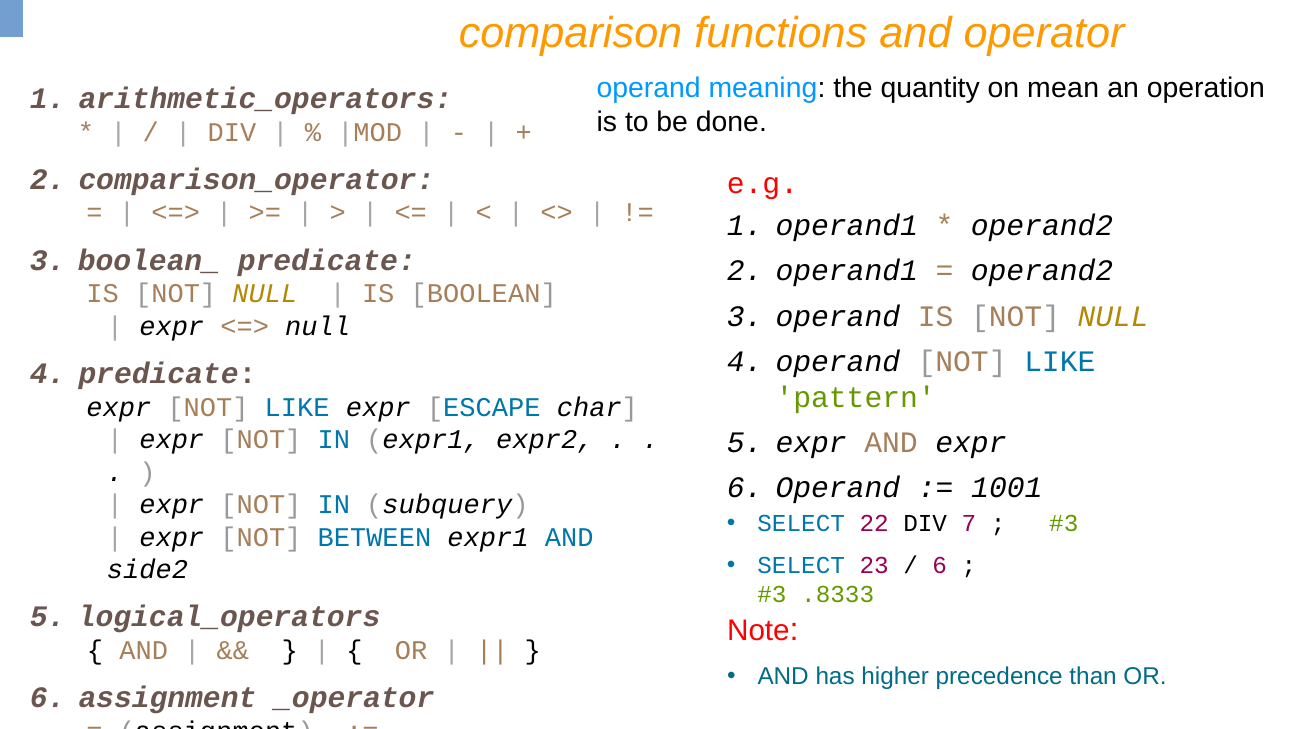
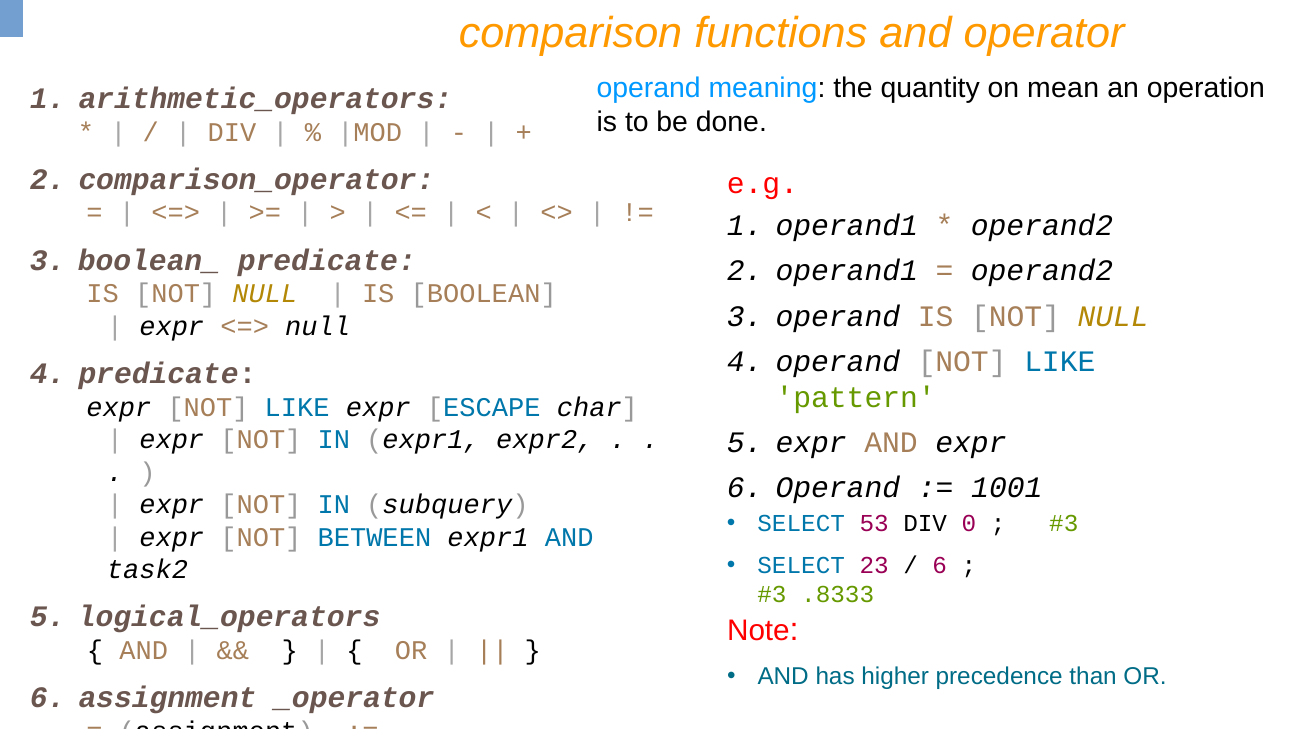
22: 22 -> 53
7: 7 -> 0
side2: side2 -> task2
